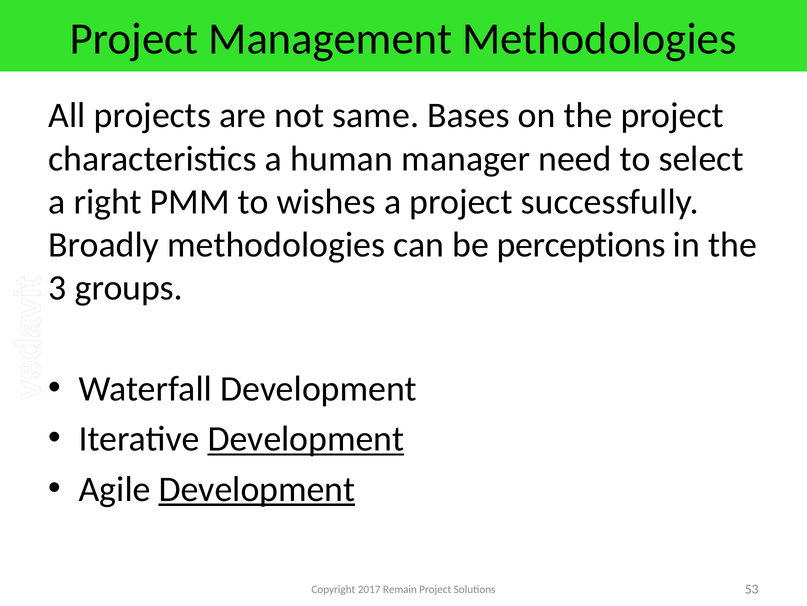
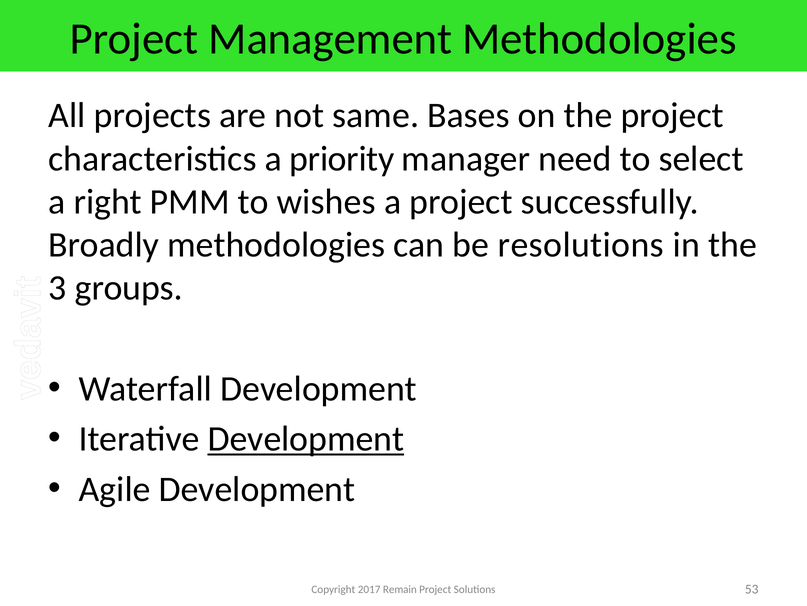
human: human -> priority
perceptions: perceptions -> resolutions
Development at (257, 489) underline: present -> none
